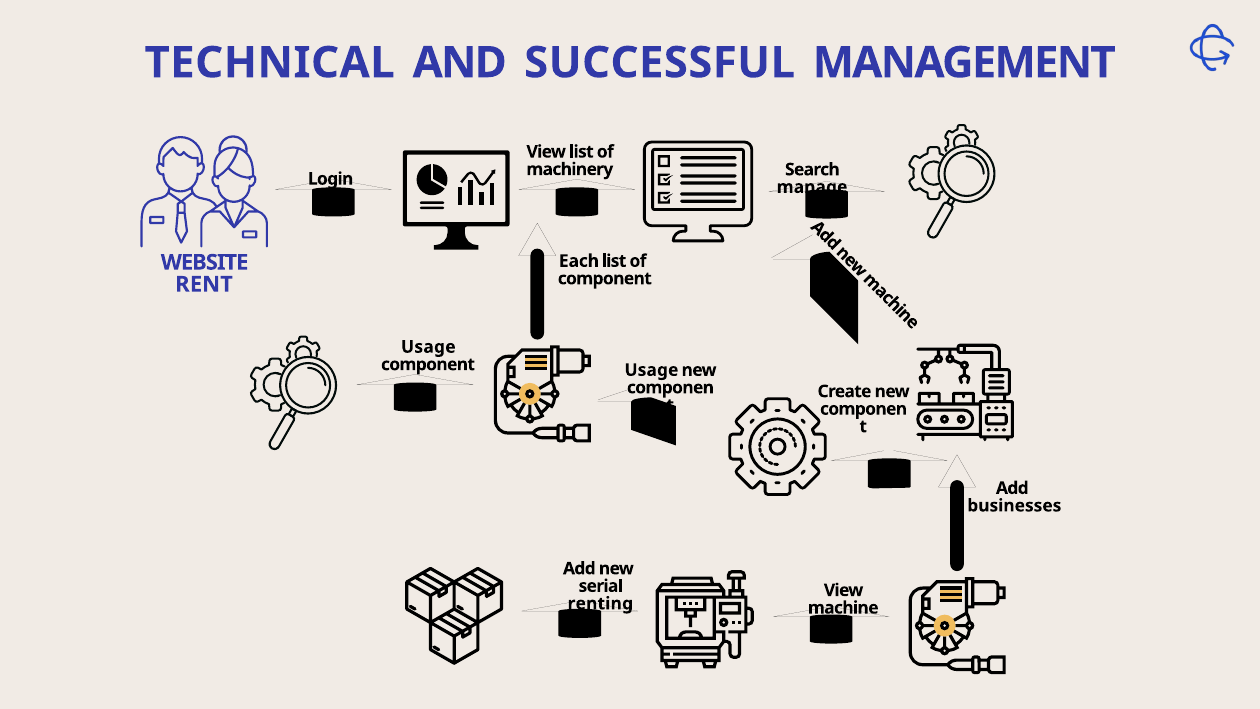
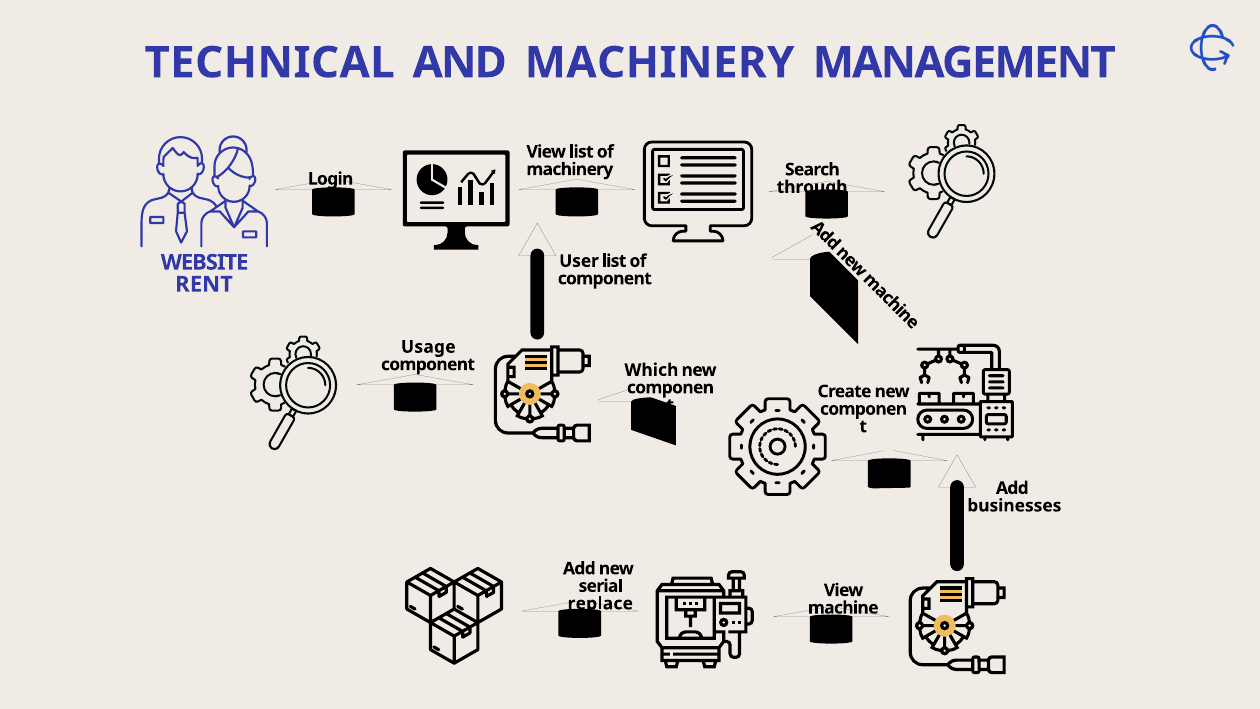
AND SUCCESSFUL: SUCCESSFUL -> MACHINERY
manage: manage -> through
Each: Each -> User
component Usage: Usage -> Which
renting: renting -> replace
